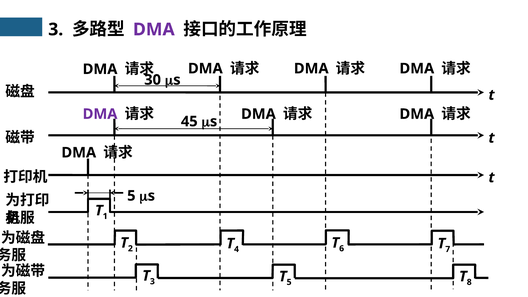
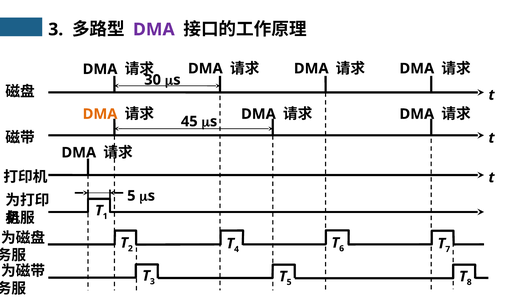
DMA at (100, 114) colour: purple -> orange
